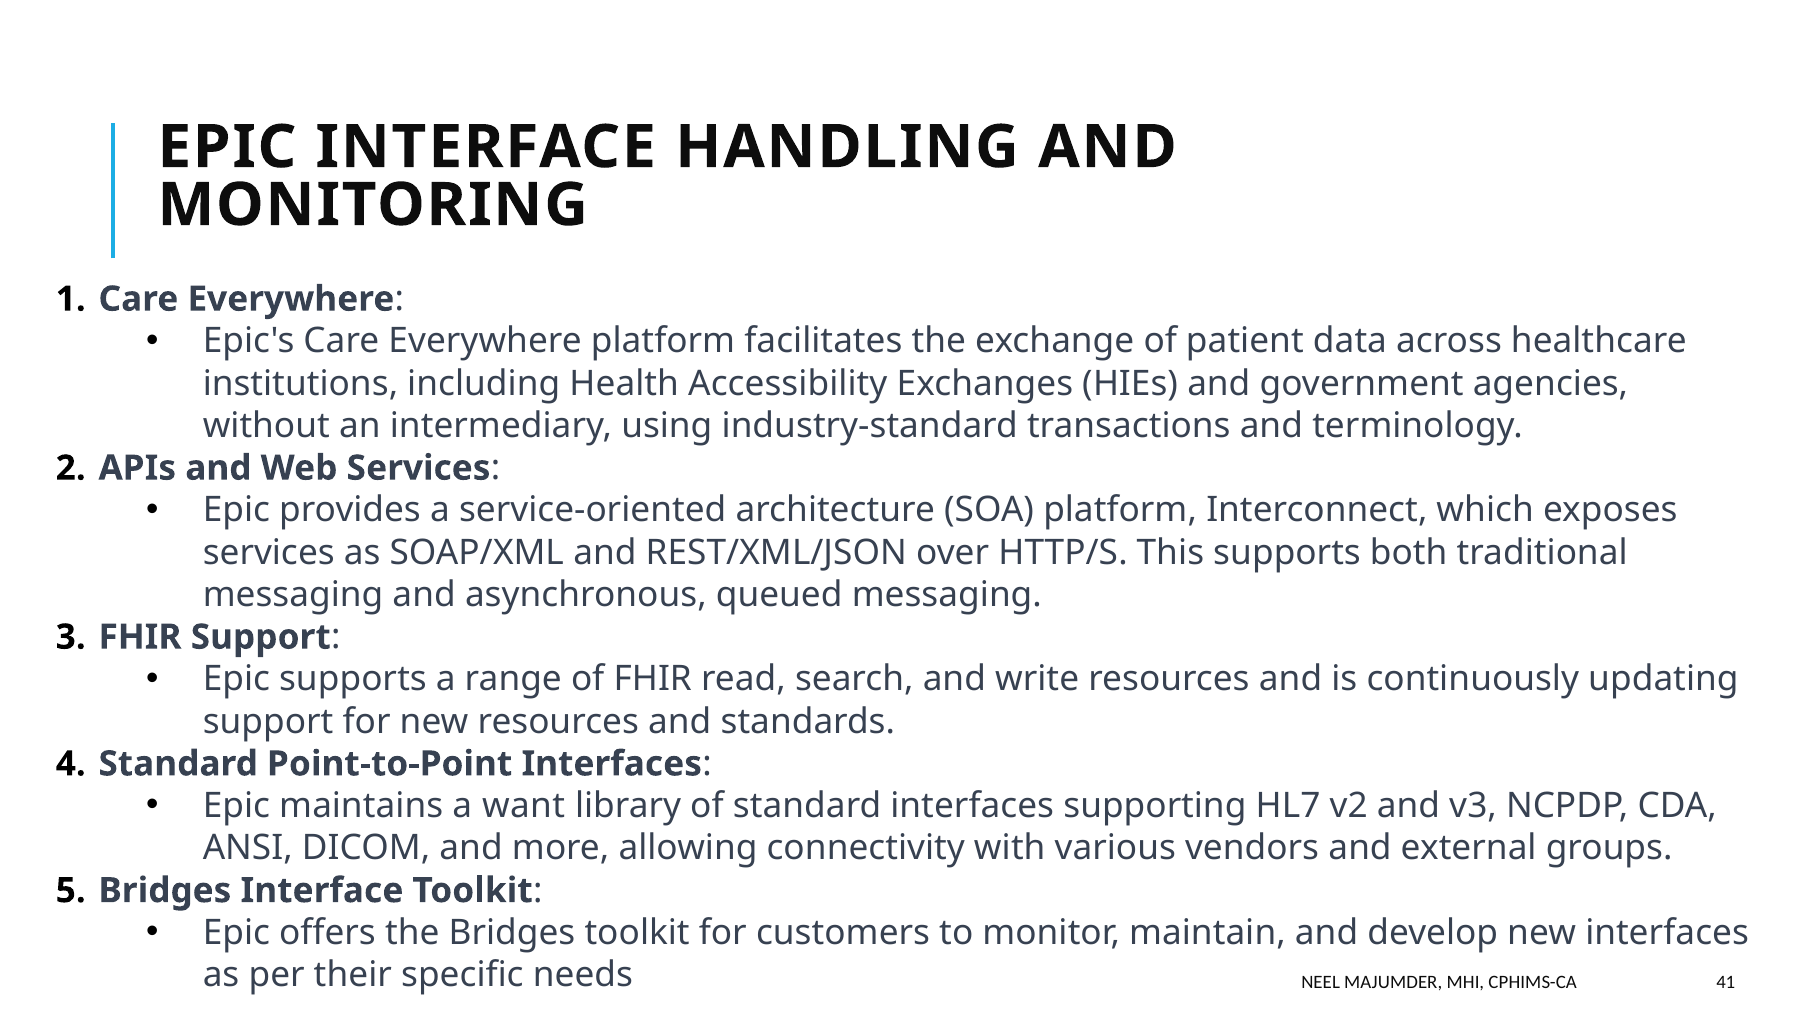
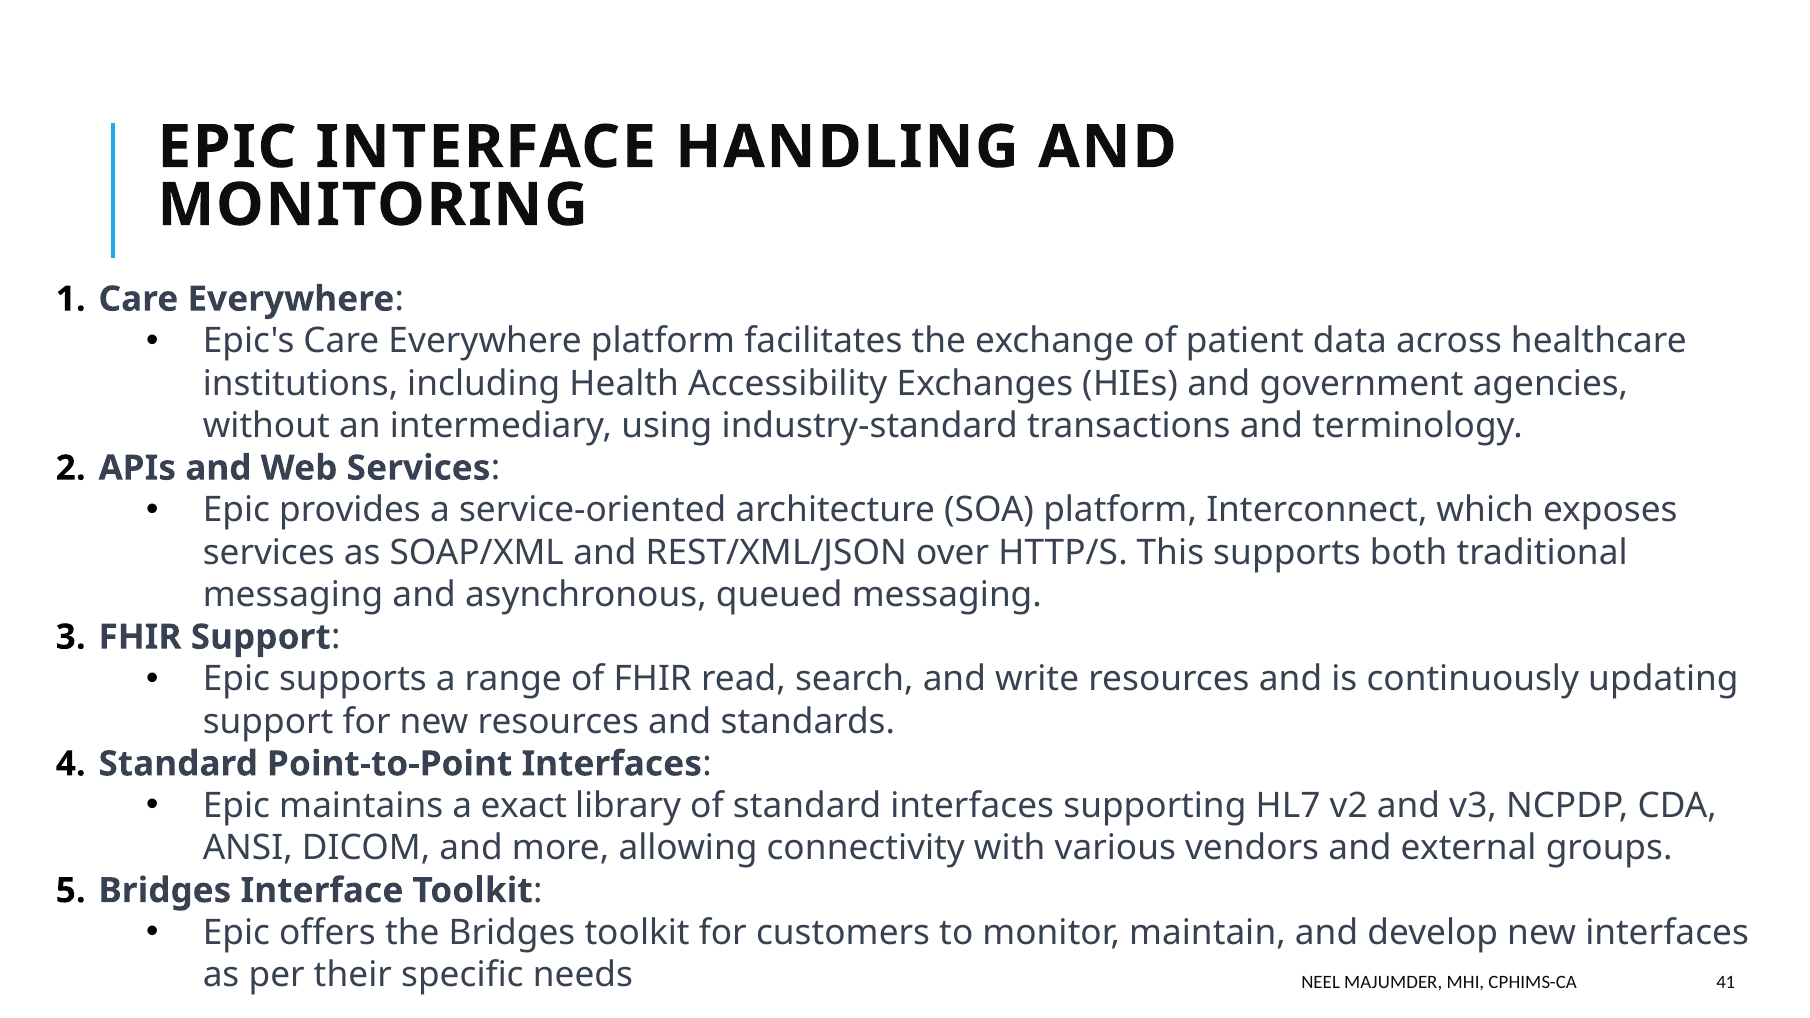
want: want -> exact
